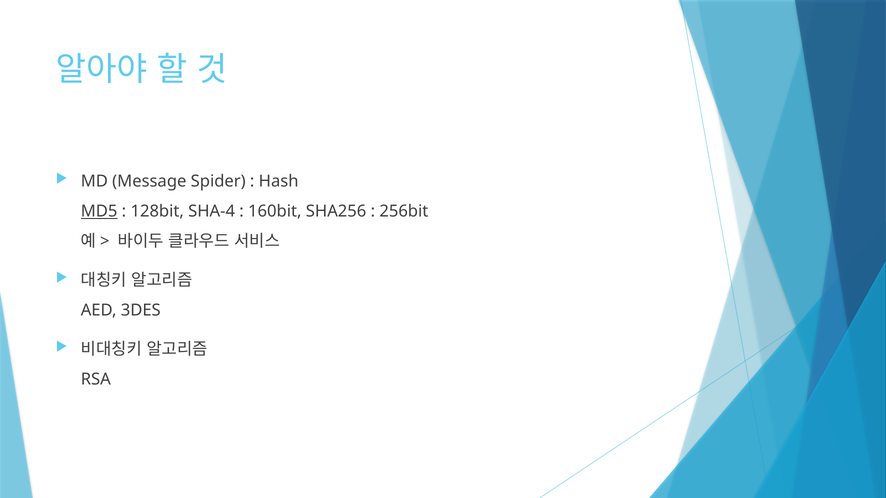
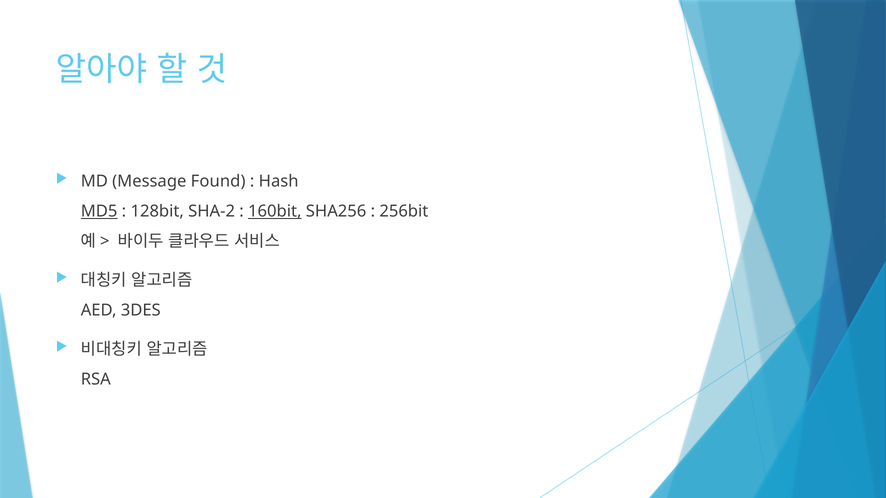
Spider: Spider -> Found
SHA-4: SHA-4 -> SHA-2
160bit underline: none -> present
